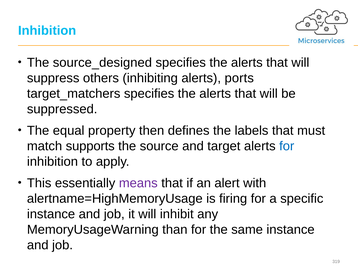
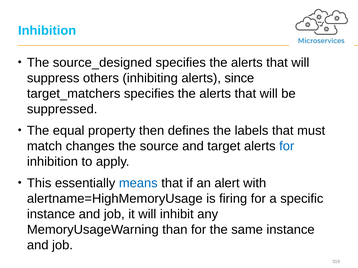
ports: ports -> since
supports: supports -> changes
means colour: purple -> blue
